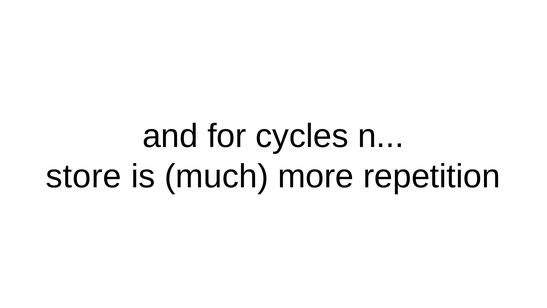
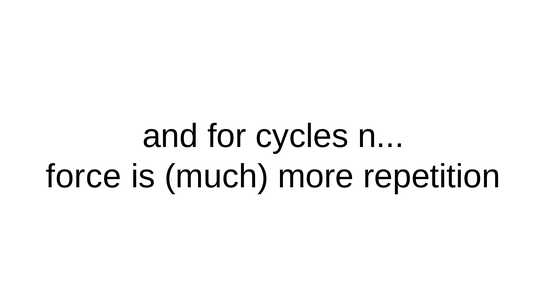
store: store -> force
